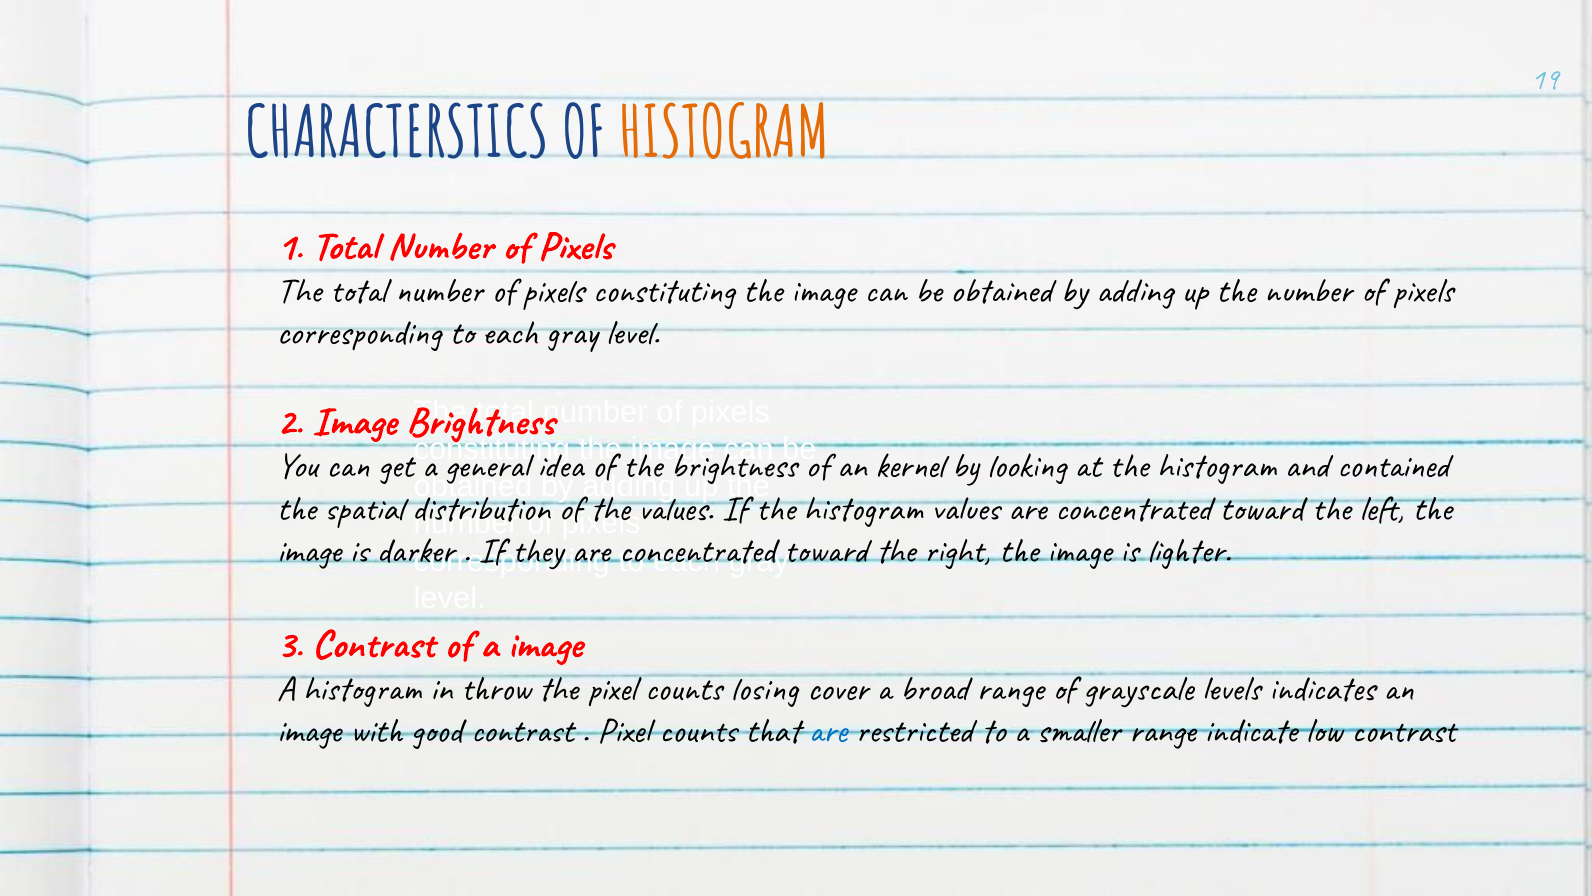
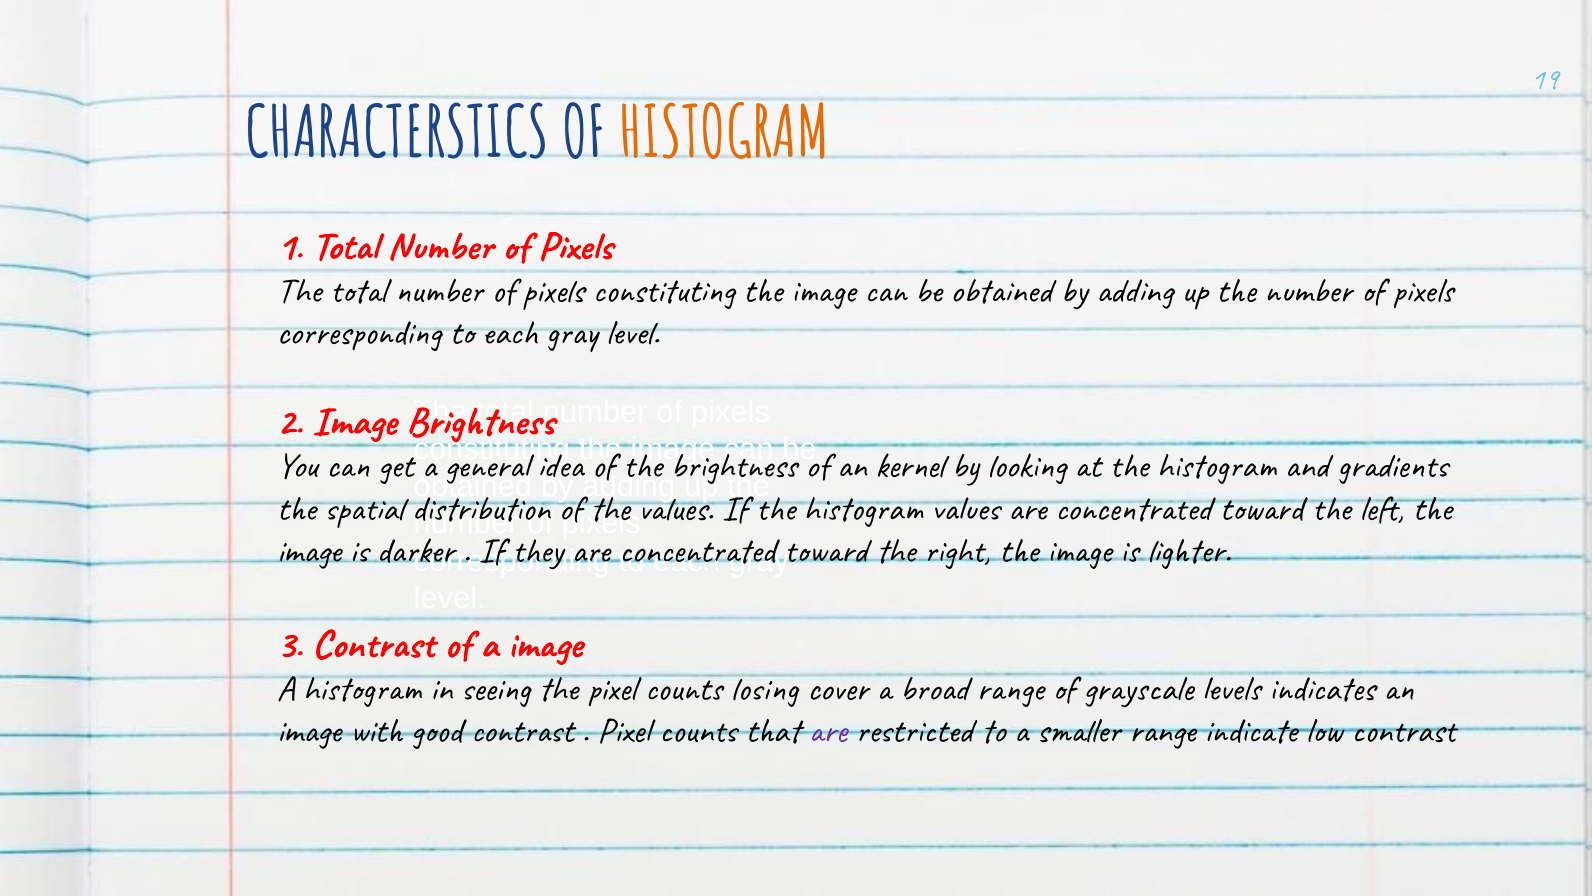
contained: contained -> gradients
throw: throw -> seeing
are at (828, 731) colour: blue -> purple
